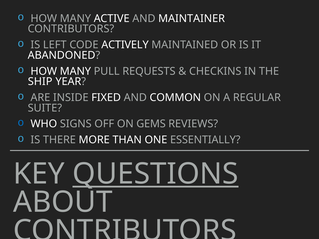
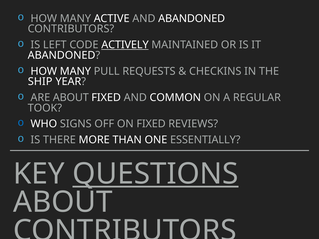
AND MAINTAINER: MAINTAINER -> ABANDONED
ACTIVELY underline: none -> present
ARE INSIDE: INSIDE -> ABOUT
SUITE: SUITE -> TOOK
ON GEMS: GEMS -> FIXED
